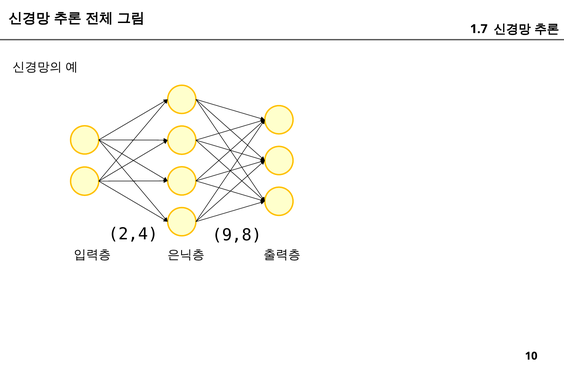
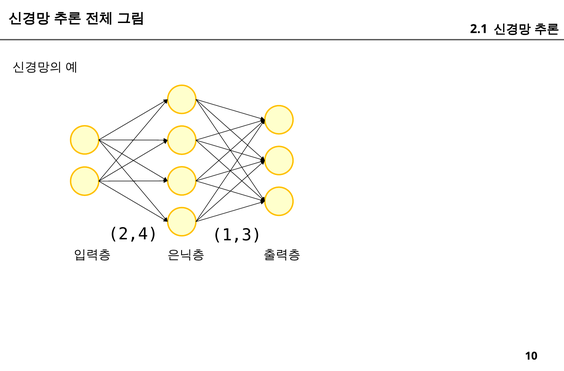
1.7: 1.7 -> 2.1
9,8: 9,8 -> 1,3
